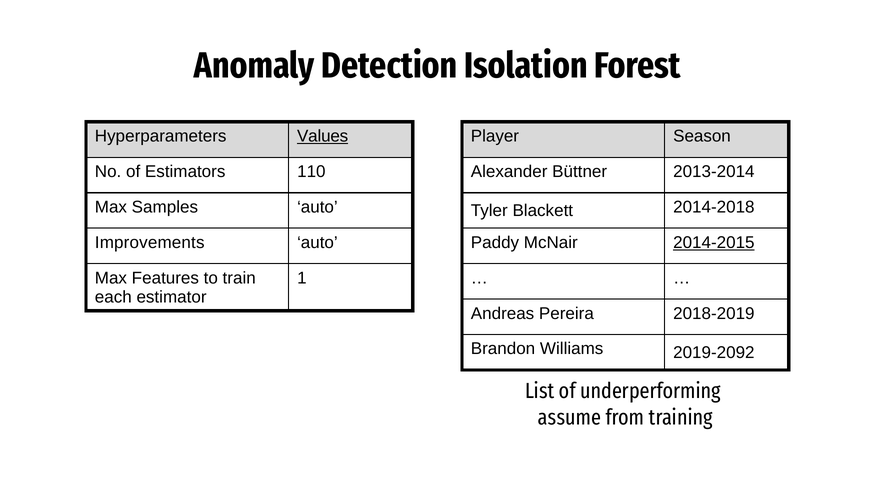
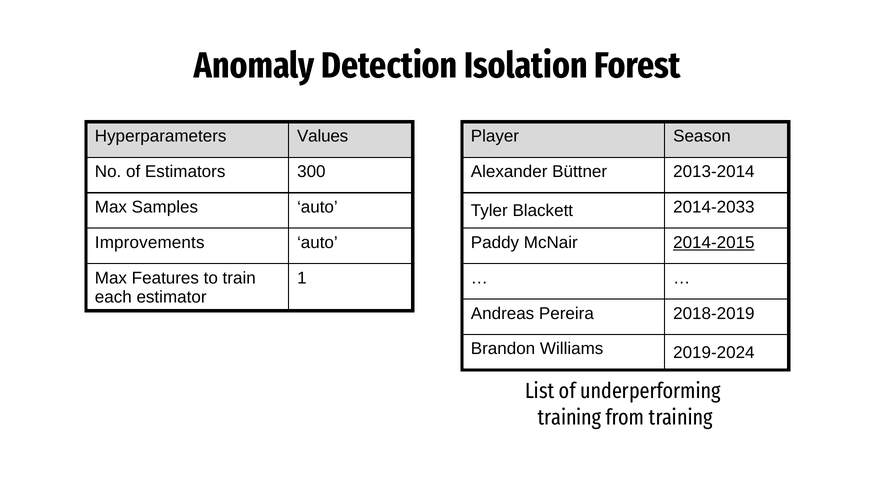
Values underline: present -> none
110: 110 -> 300
2014-2018: 2014-2018 -> 2014-2033
2019-2092: 2019-2092 -> 2019-2024
assume at (570, 418): assume -> training
